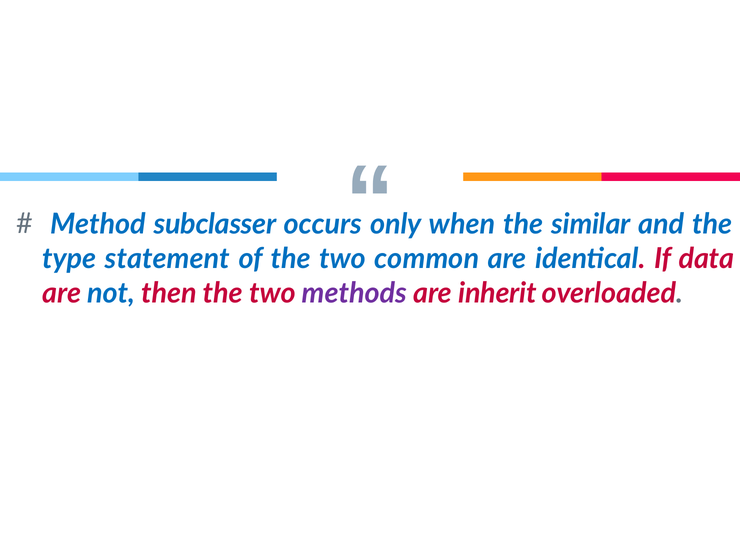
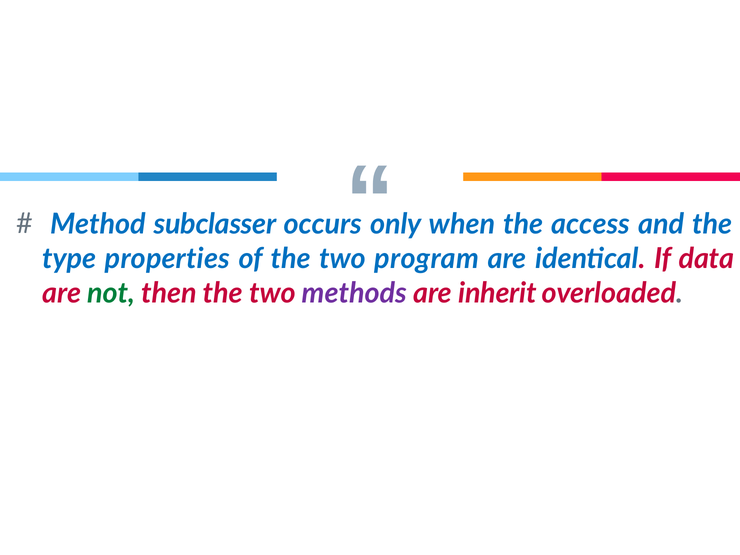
similar: similar -> access
statement: statement -> properties
common: common -> program
not colour: blue -> green
